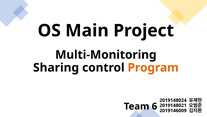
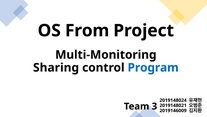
Main: Main -> From
Program colour: orange -> blue
6: 6 -> 3
